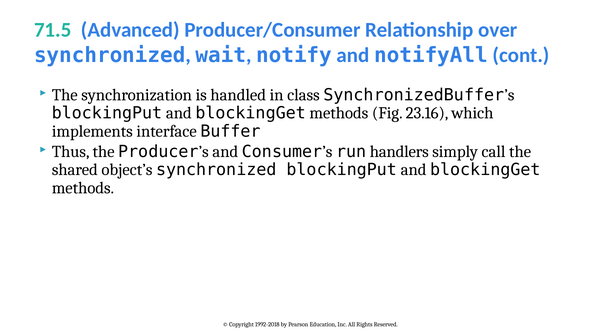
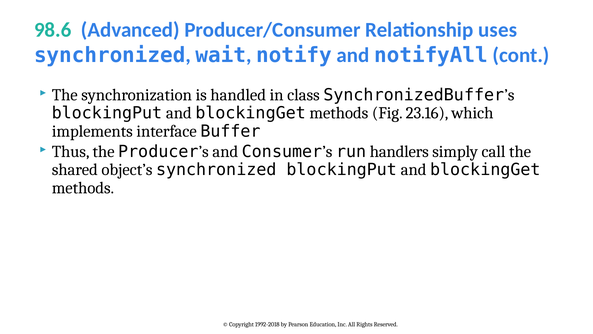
71.5: 71.5 -> 98.6
over: over -> uses
